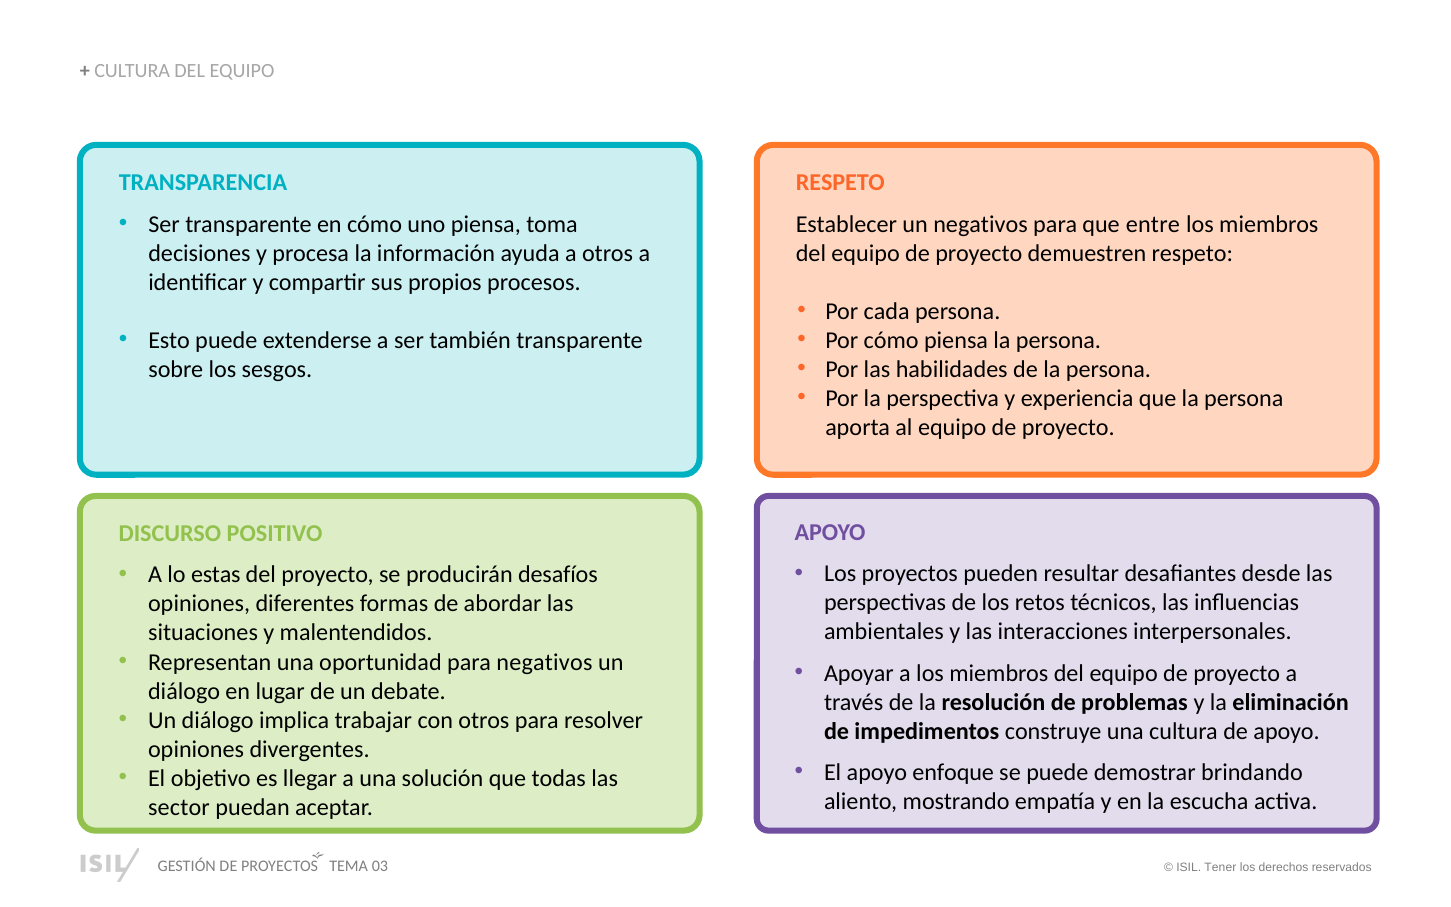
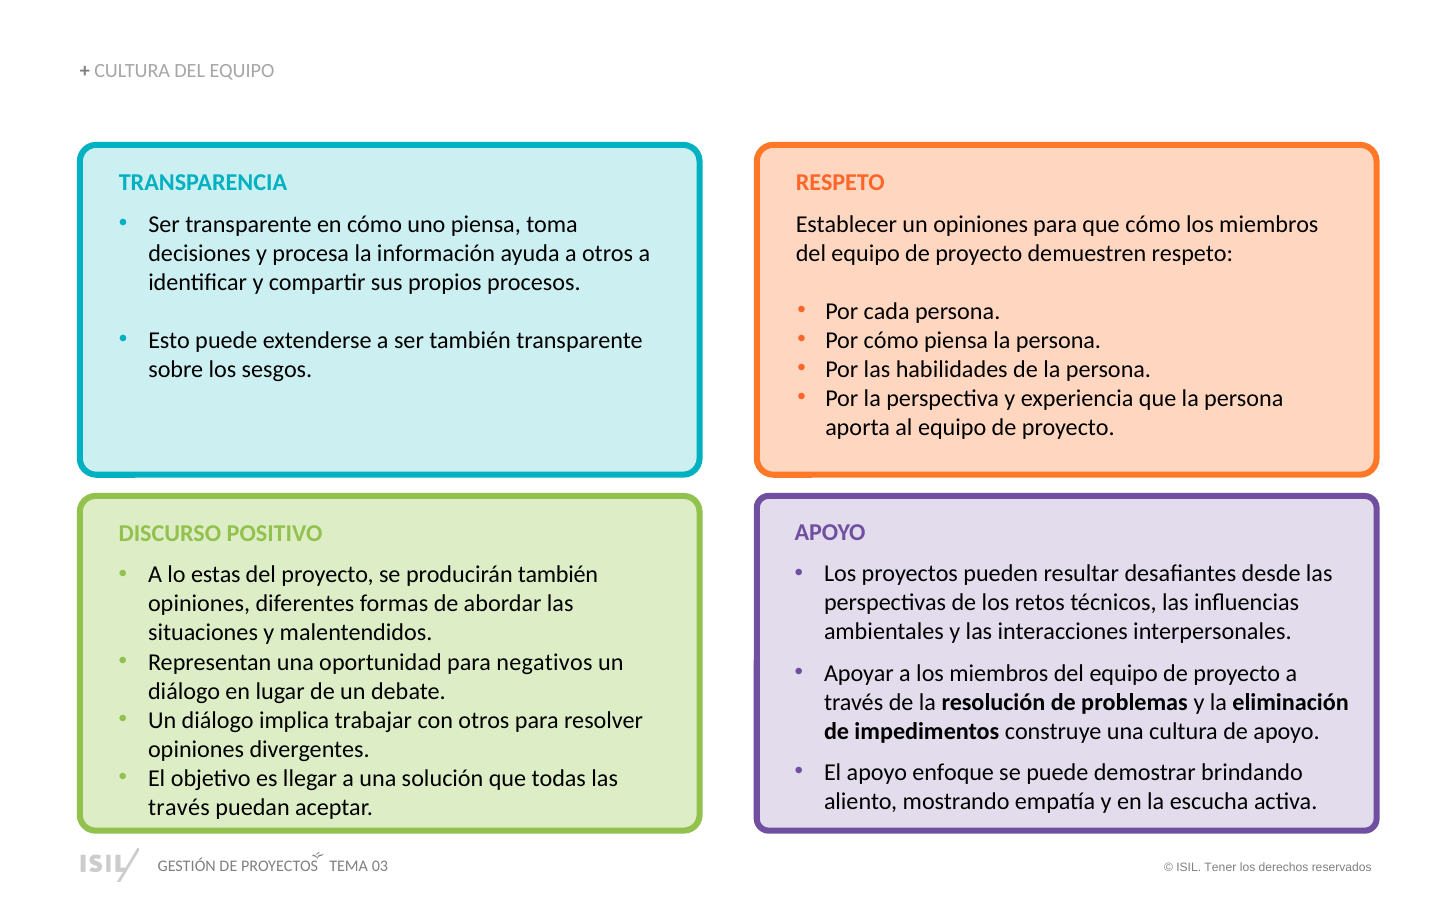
un negativos: negativos -> opiniones
que entre: entre -> cómo
producirán desafíos: desafíos -> también
sector at (179, 807): sector -> través
